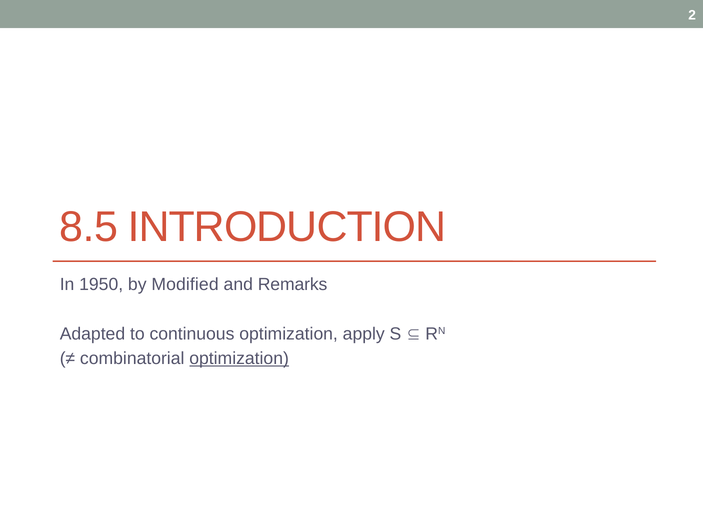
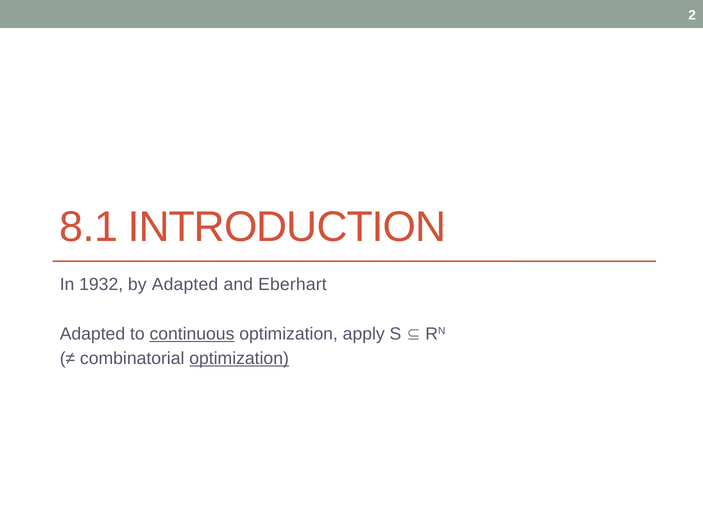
8.5: 8.5 -> 8.1
1950: 1950 -> 1932
by Modified: Modified -> Adapted
Remarks: Remarks -> Eberhart
continuous underline: none -> present
